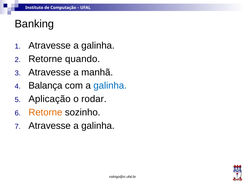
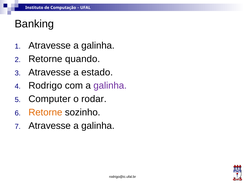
manhã: manhã -> estado
Balança: Balança -> Rodrigo
galinha at (110, 86) colour: blue -> purple
Aplicação: Aplicação -> Computer
